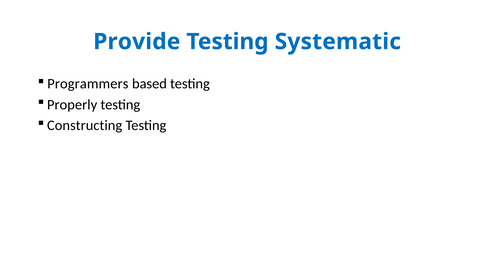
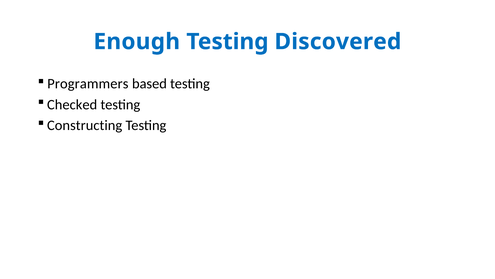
Provide: Provide -> Enough
Systematic: Systematic -> Discovered
Properly: Properly -> Checked
